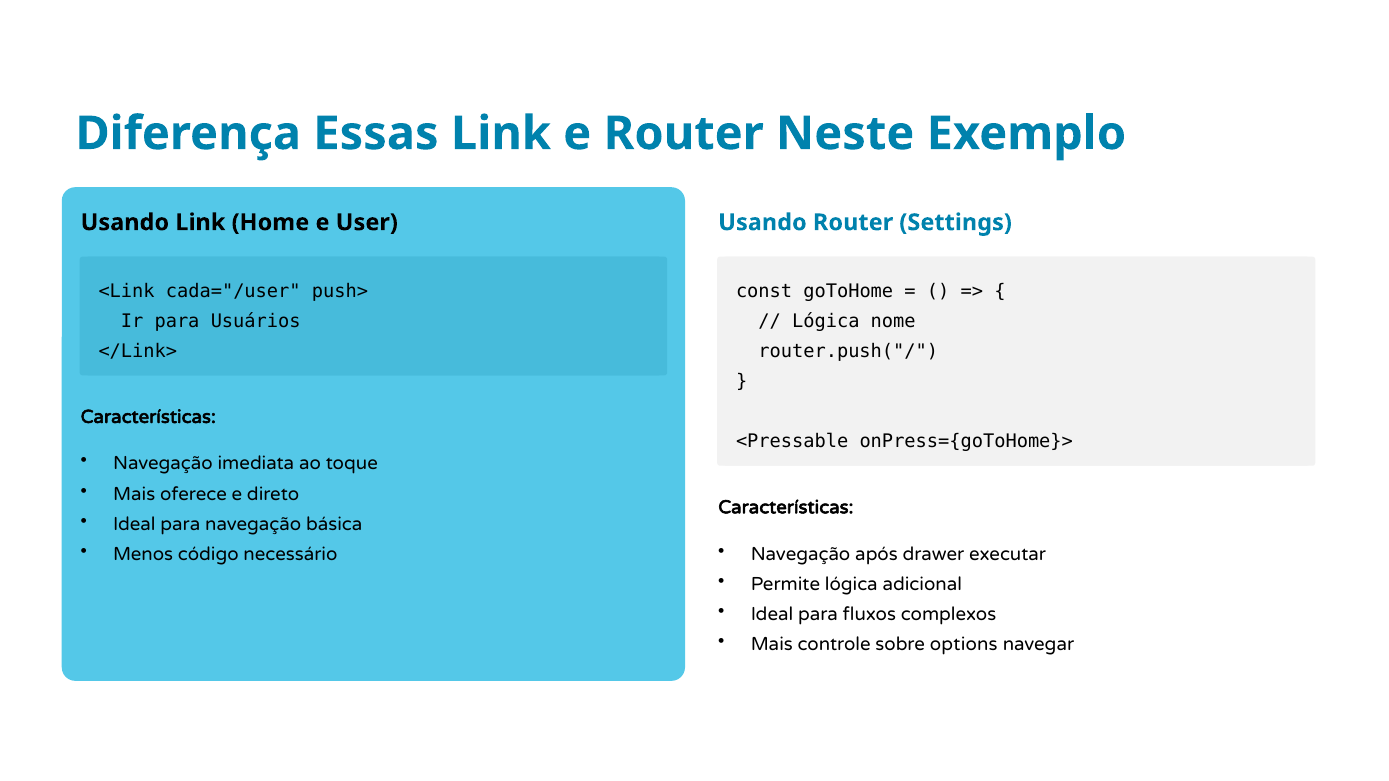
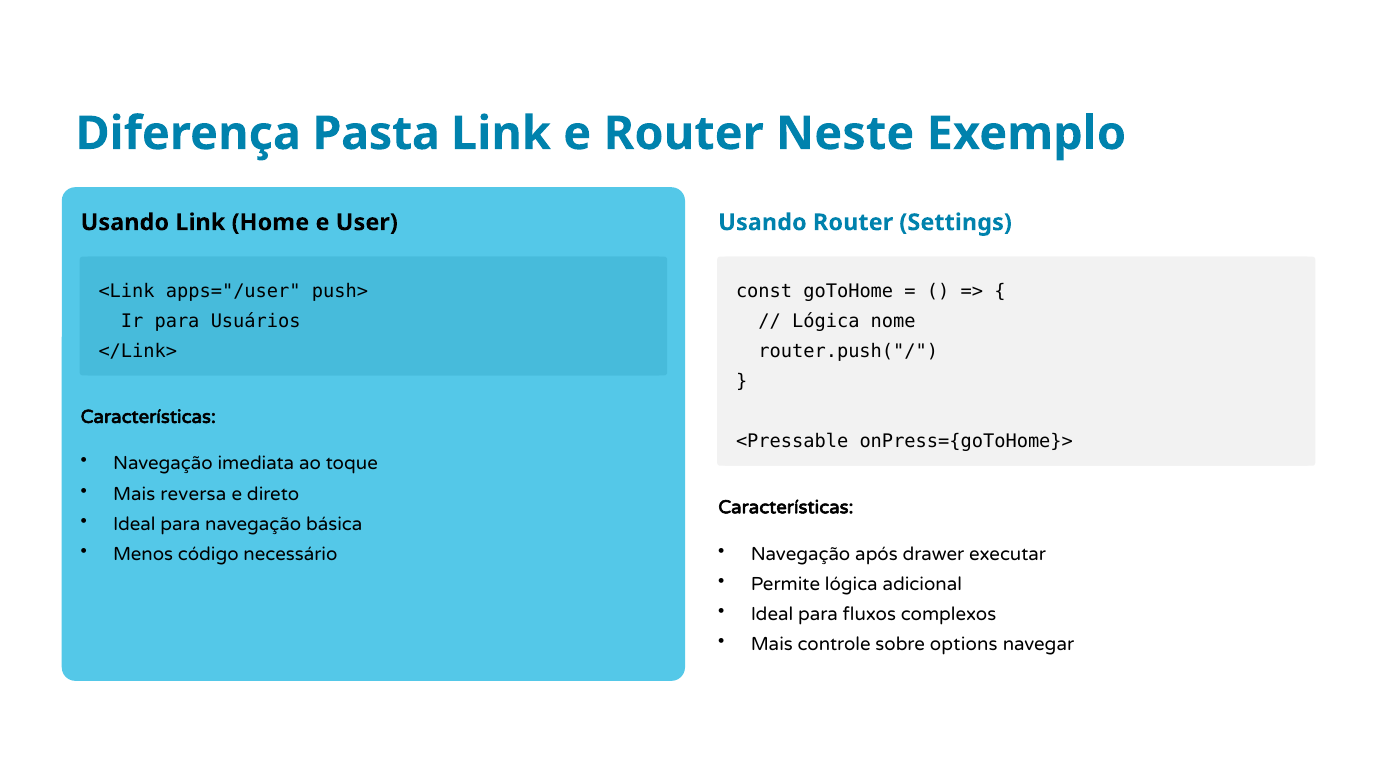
Essas: Essas -> Pasta
cada="/user: cada="/user -> apps="/user
oferece: oferece -> reversa
